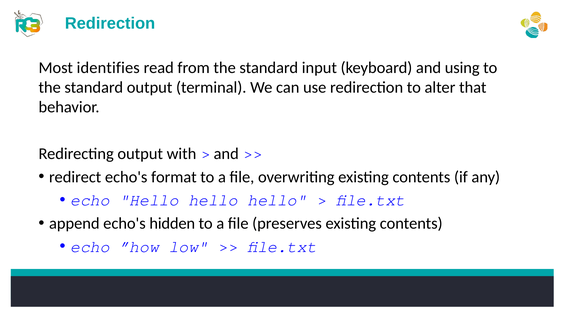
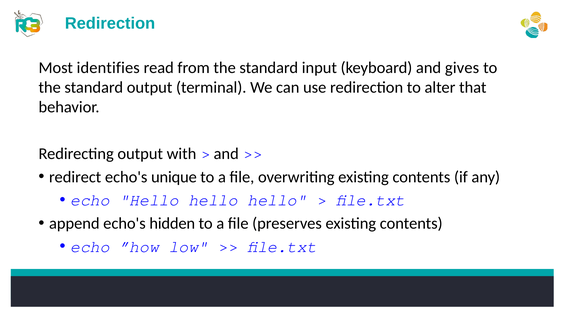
using: using -> gives
format: format -> unique
